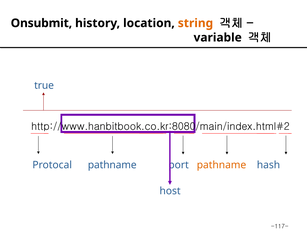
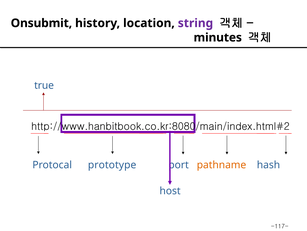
string colour: orange -> purple
variable: variable -> minutes
Protocal pathname: pathname -> prototype
